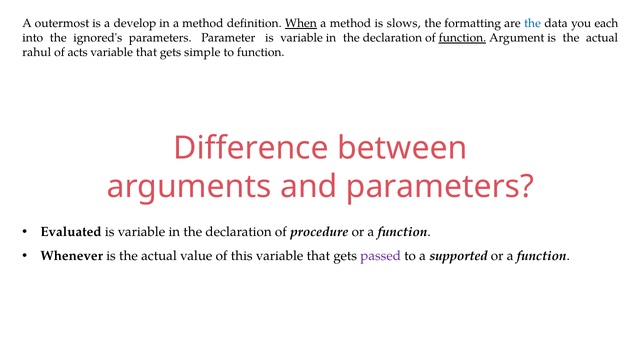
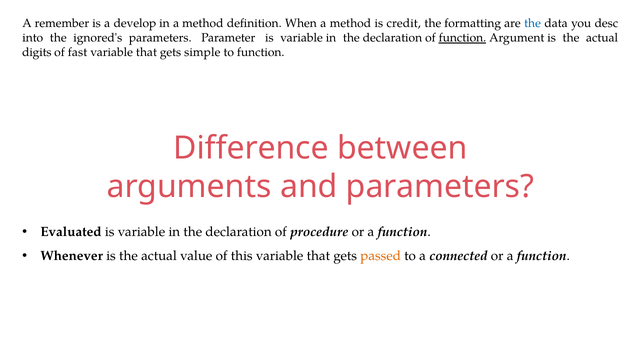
outermost: outermost -> remember
When underline: present -> none
slows: slows -> credit
each: each -> desc
rahul: rahul -> digits
acts: acts -> fast
passed colour: purple -> orange
supported: supported -> connected
